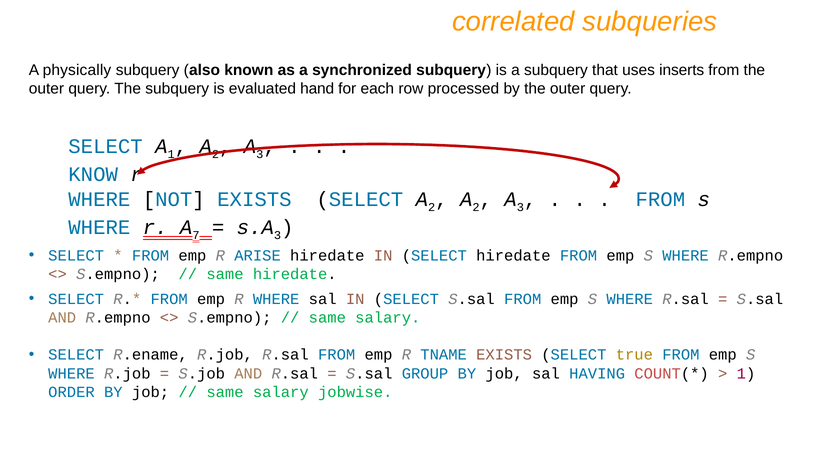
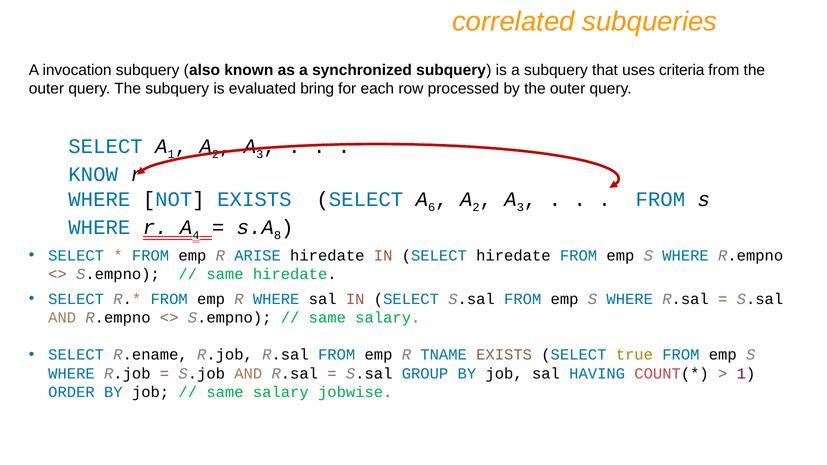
physically: physically -> invocation
inserts: inserts -> criteria
hand: hand -> bring
SELECT A 2: 2 -> 6
7: 7 -> 4
3 at (278, 236): 3 -> 8
